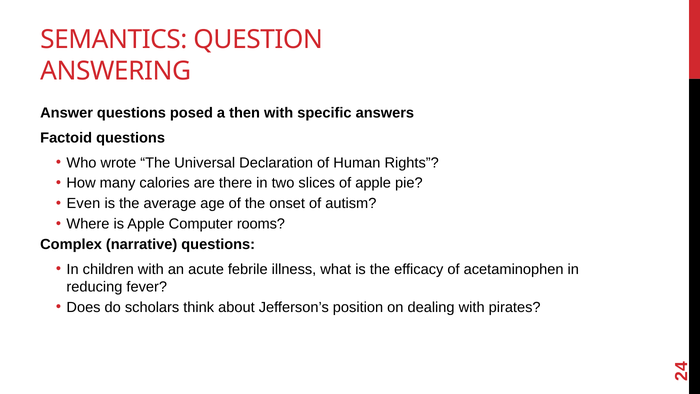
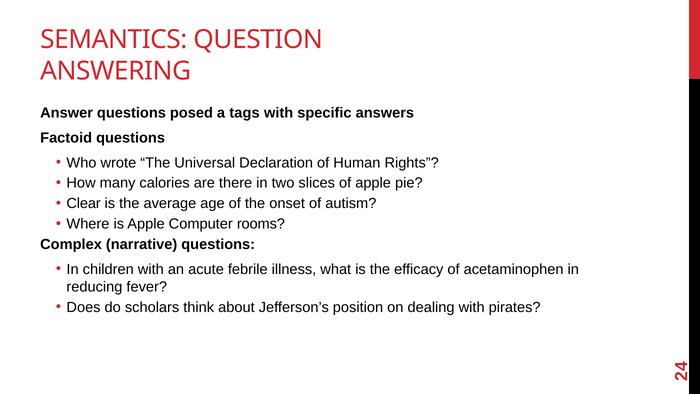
then: then -> tags
Even: Even -> Clear
